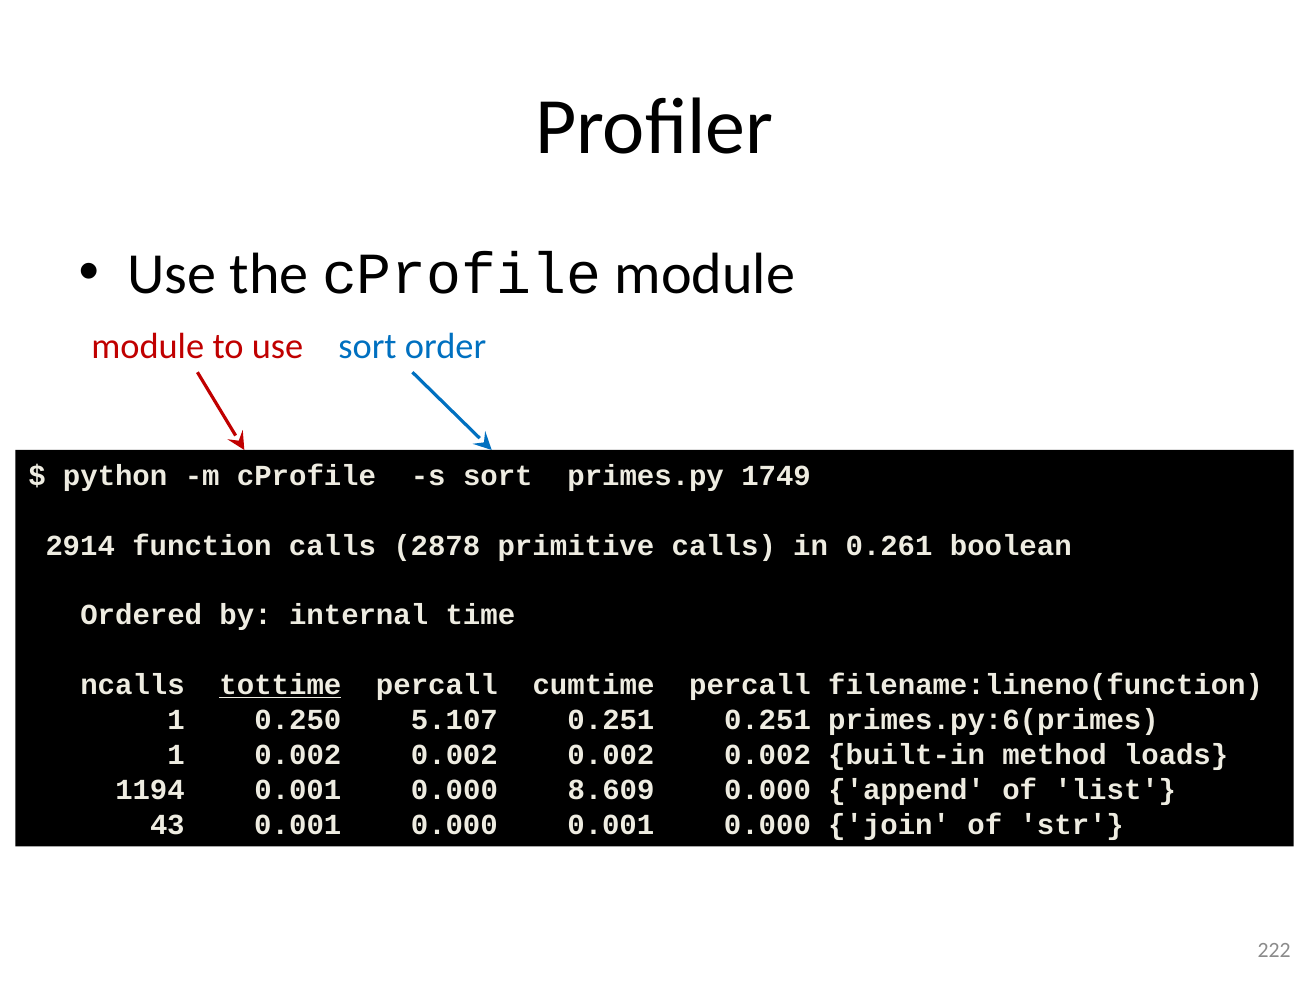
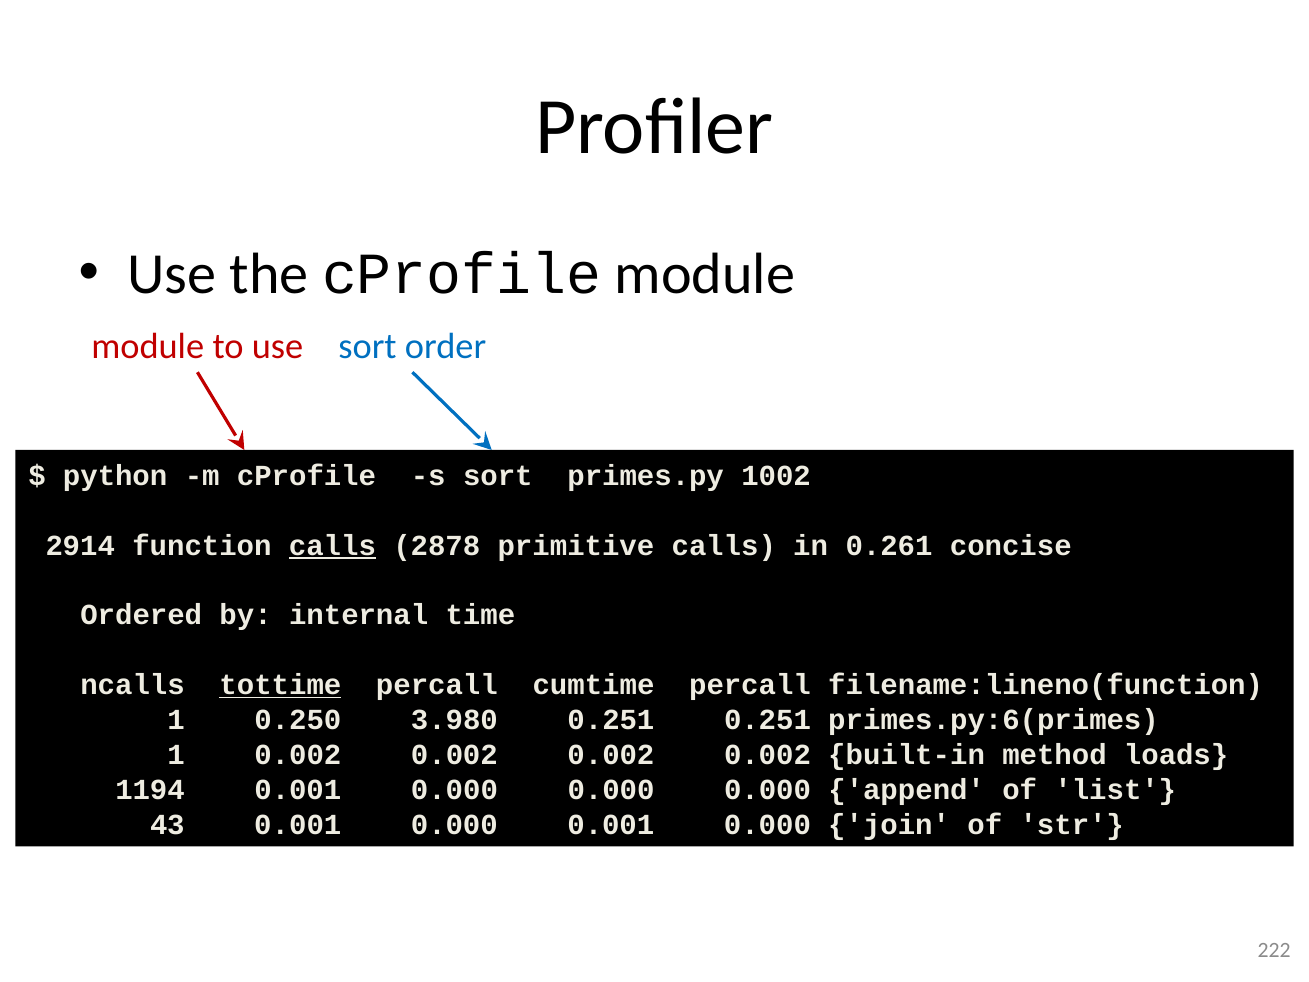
1749: 1749 -> 1002
calls at (332, 545) underline: none -> present
boolean: boolean -> concise
5.107: 5.107 -> 3.980
0.001 0.000 8.609: 8.609 -> 0.000
